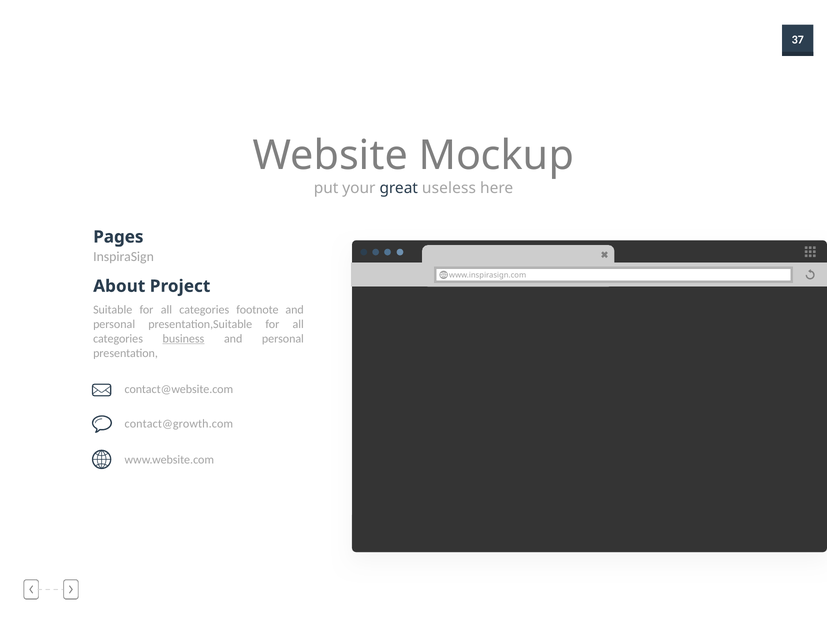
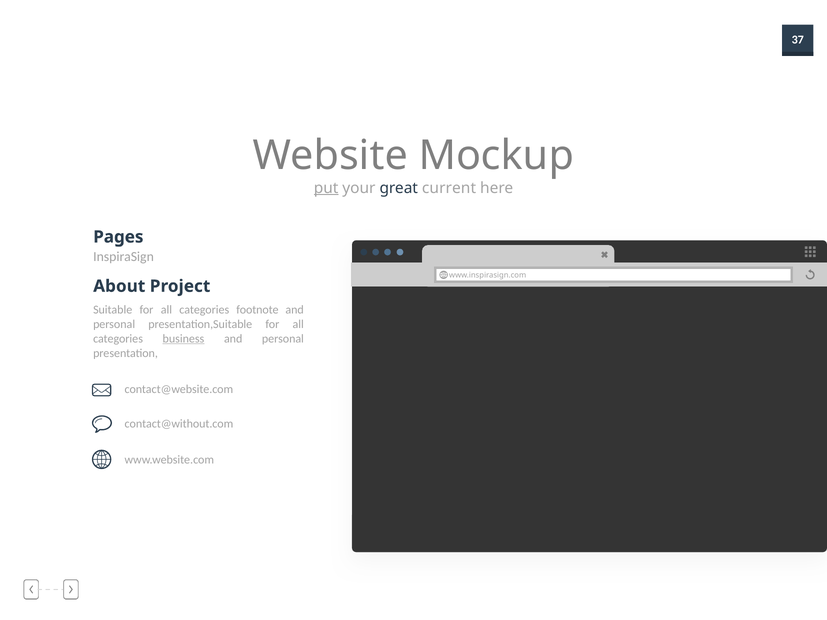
put underline: none -> present
useless: useless -> current
contact@growth.com: contact@growth.com -> contact@without.com
